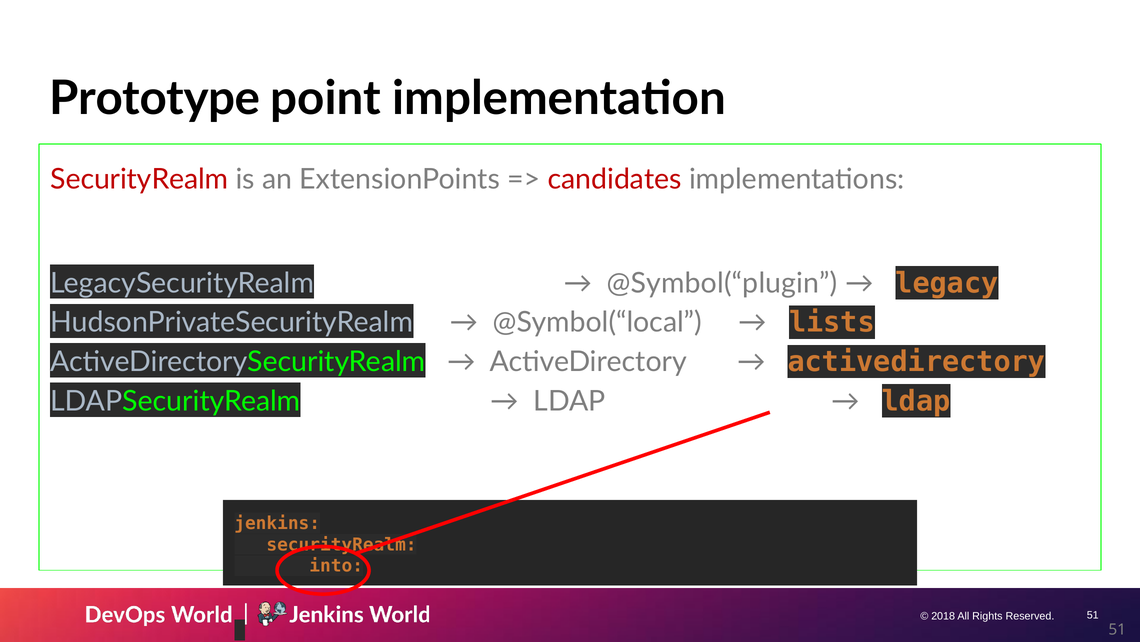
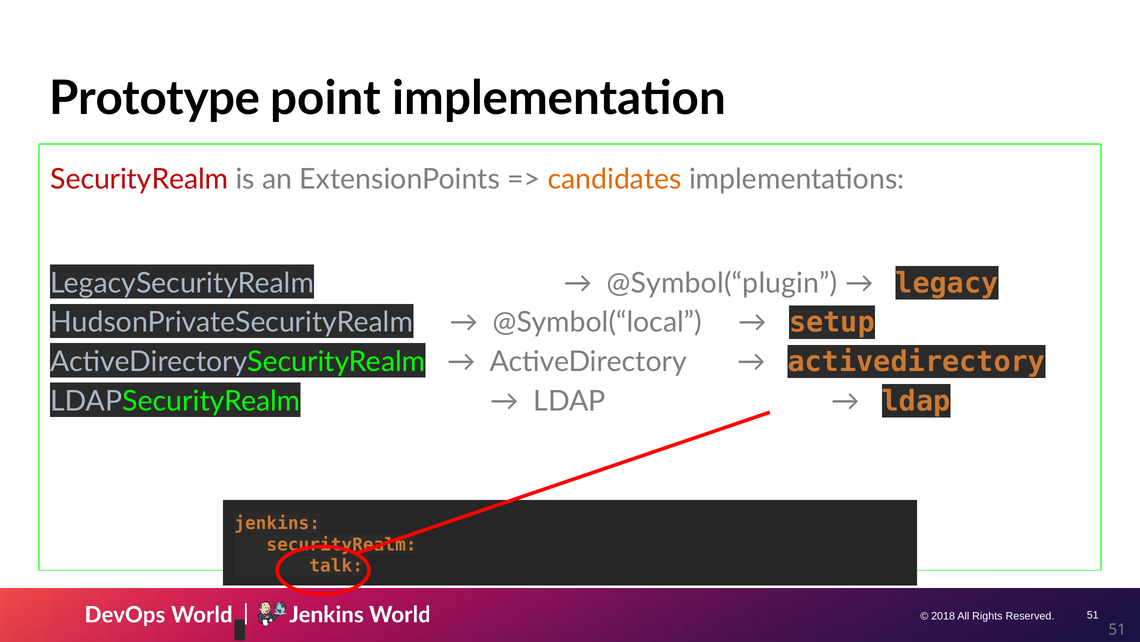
candidates colour: red -> orange
lists: lists -> setup
into: into -> talk
